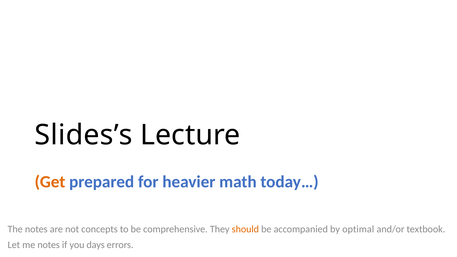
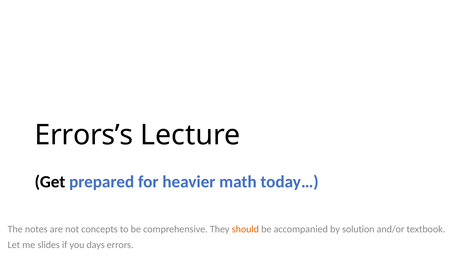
Slides’s: Slides’s -> Errors’s
Get colour: orange -> black
optimal: optimal -> solution
me notes: notes -> slides
